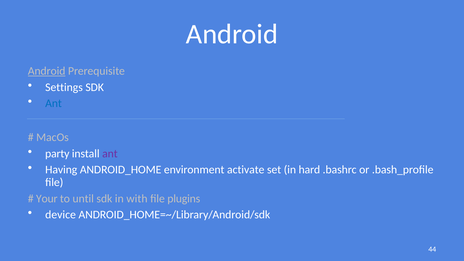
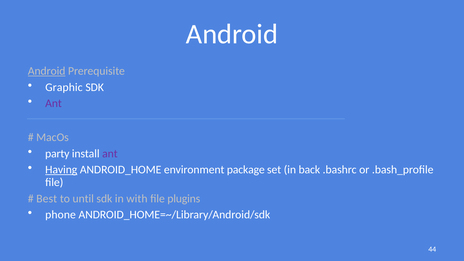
Settings: Settings -> Graphic
Ant at (54, 103) colour: blue -> purple
Having underline: none -> present
activate: activate -> package
hard: hard -> back
Your: Your -> Best
device: device -> phone
